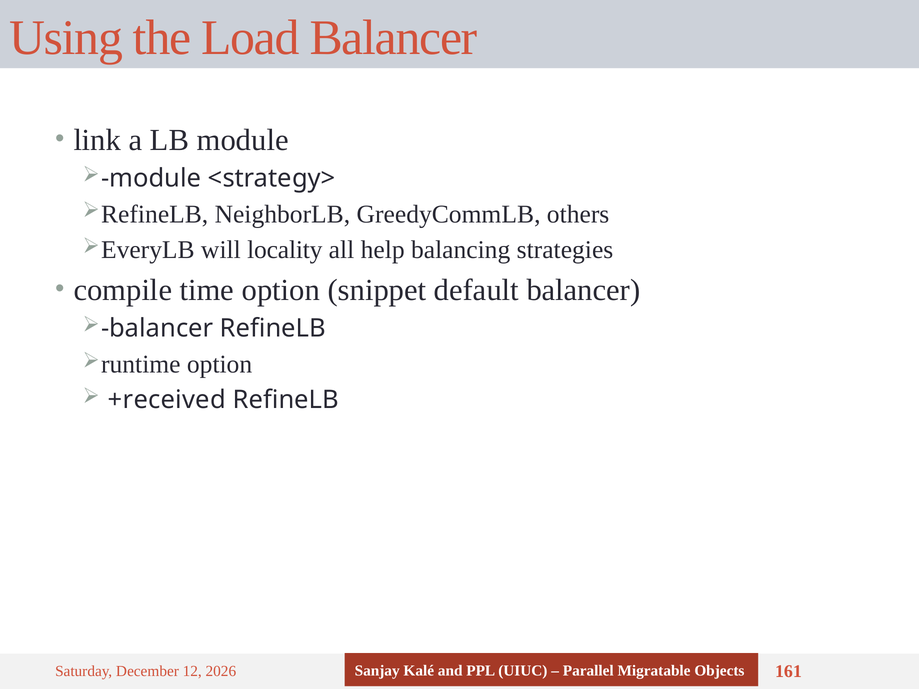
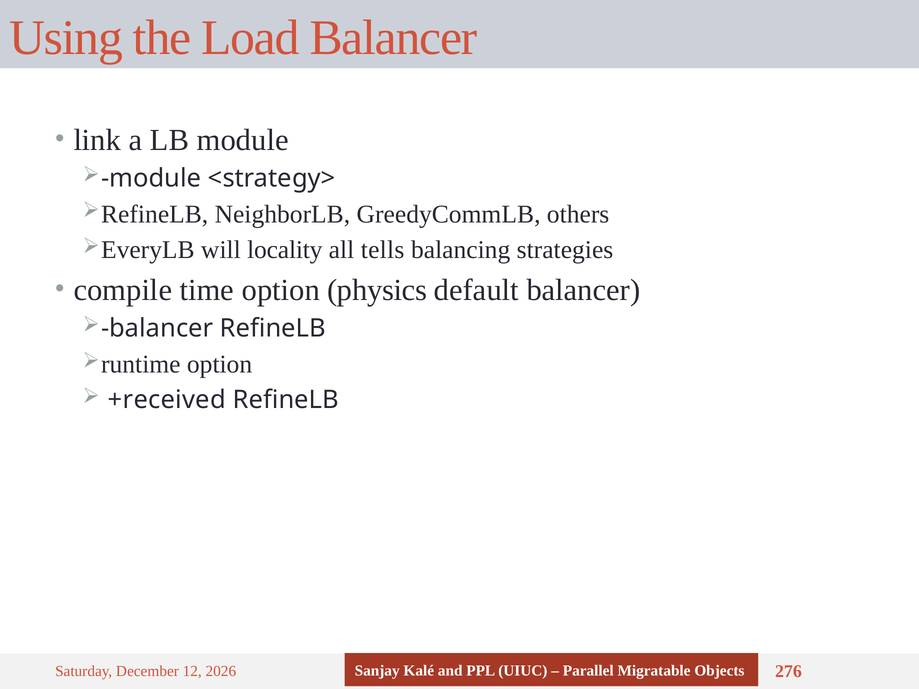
help: help -> tells
snippet: snippet -> physics
161: 161 -> 276
